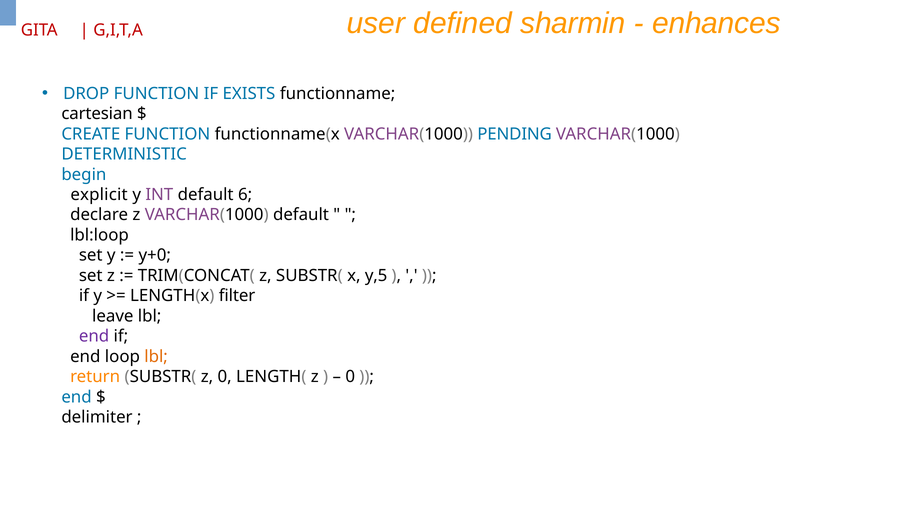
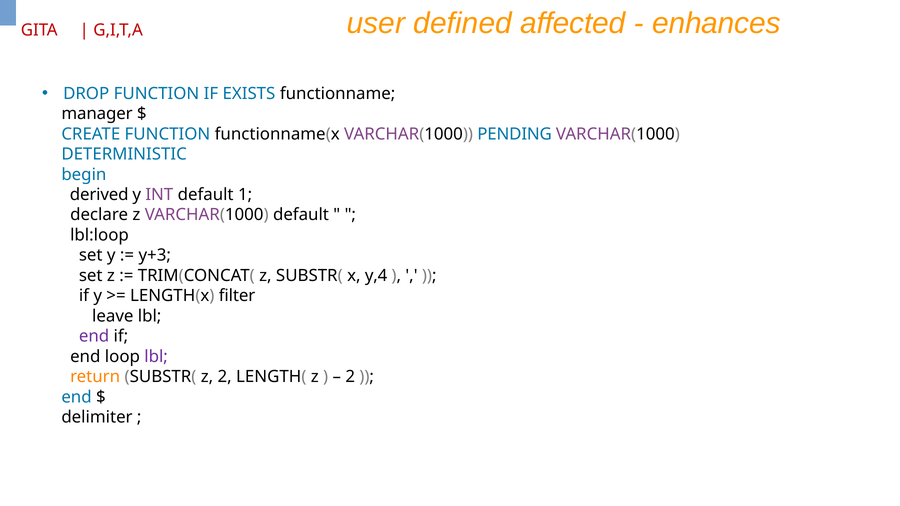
sharmin: sharmin -> affected
cartesian: cartesian -> manager
explicit: explicit -> derived
6: 6 -> 1
y+0: y+0 -> y+3
y,5: y,5 -> y,4
lbl at (156, 357) colour: orange -> purple
z 0: 0 -> 2
0 at (350, 377): 0 -> 2
